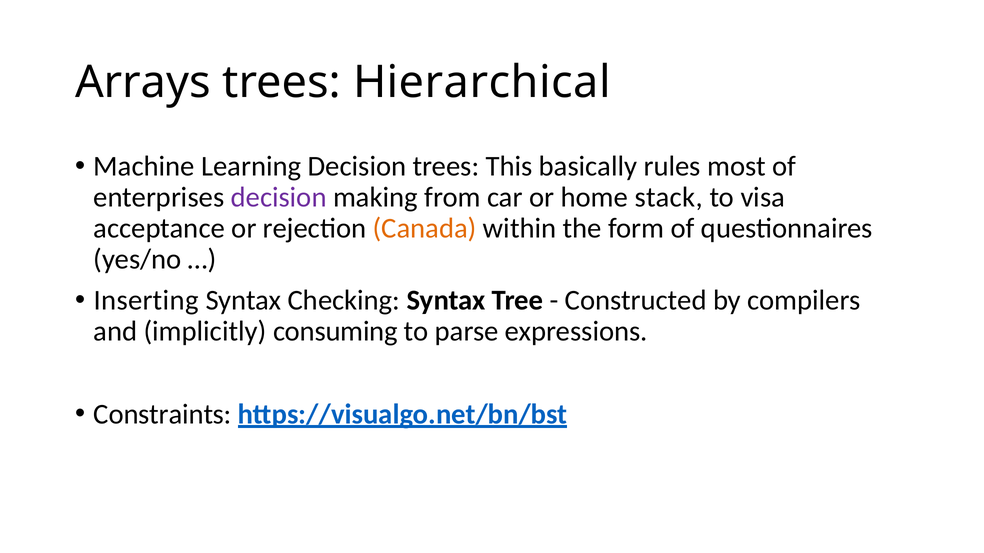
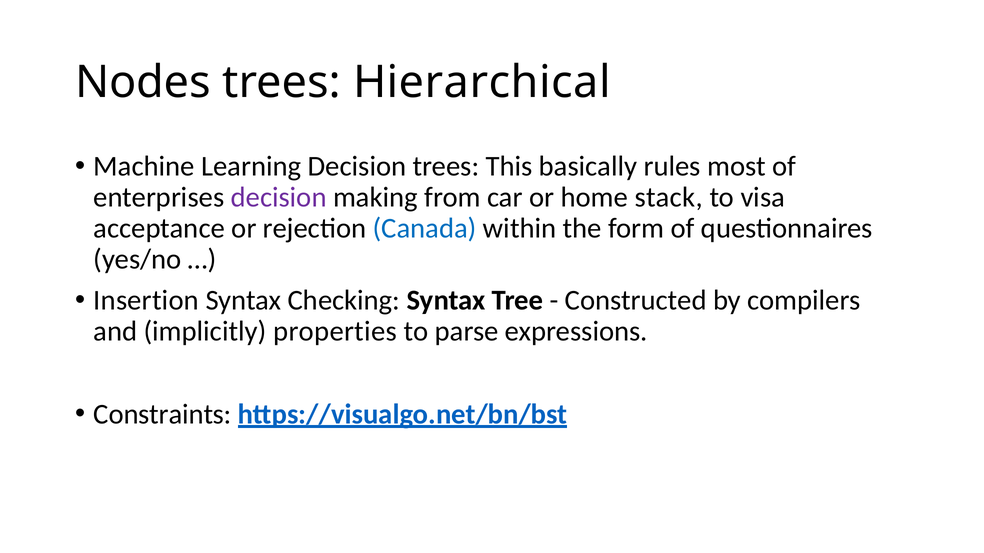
Arrays: Arrays -> Nodes
Canada colour: orange -> blue
Inserting: Inserting -> Insertion
consuming: consuming -> properties
